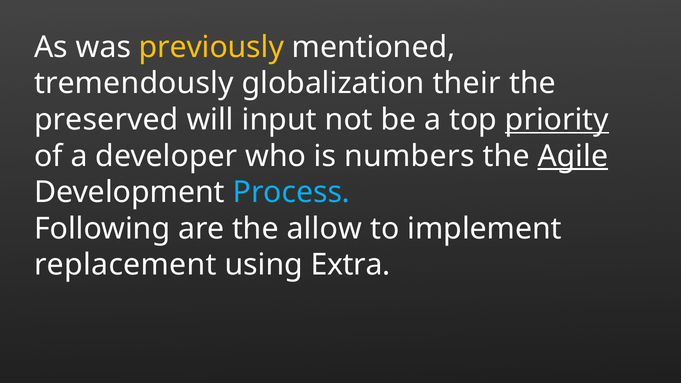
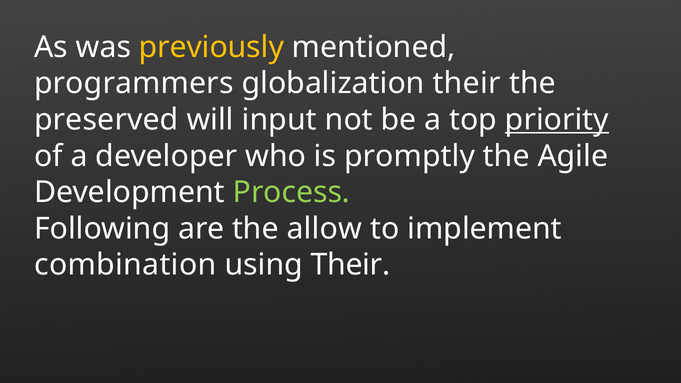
tremendously: tremendously -> programmers
numbers: numbers -> promptly
Agile underline: present -> none
Process colour: light blue -> light green
replacement: replacement -> combination
using Extra: Extra -> Their
